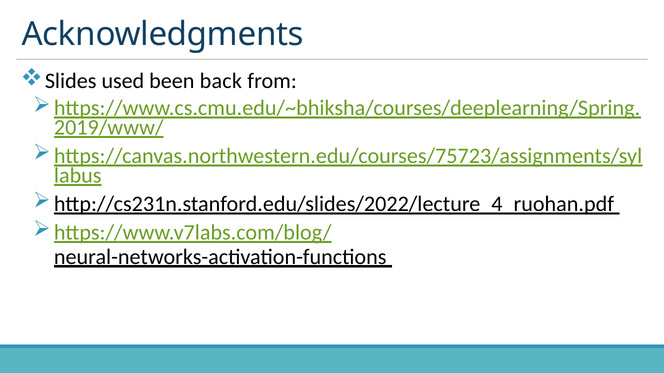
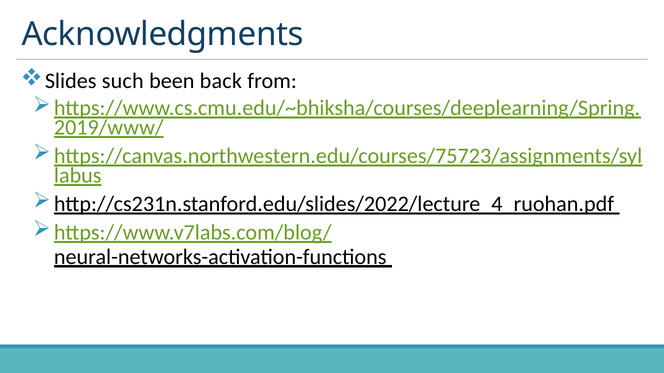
used: used -> such
